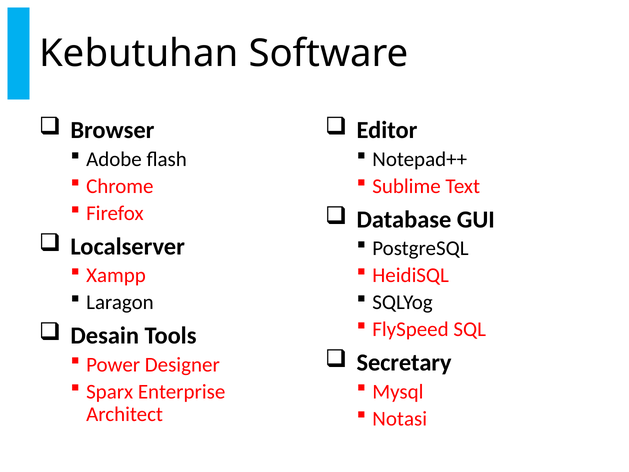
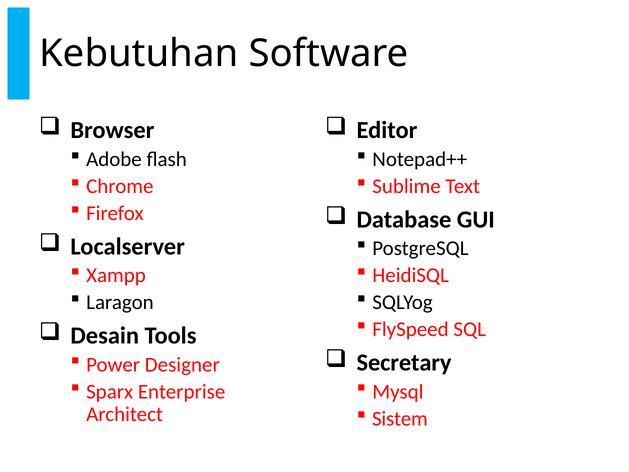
Notasi: Notasi -> Sistem
